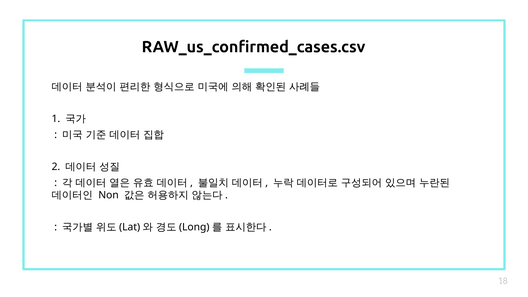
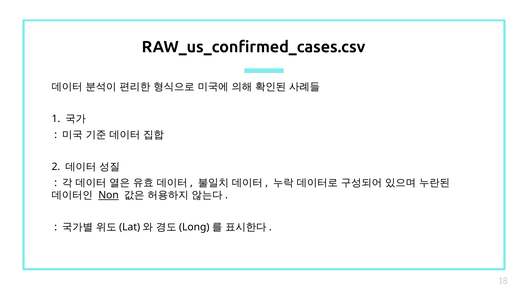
Non underline: none -> present
